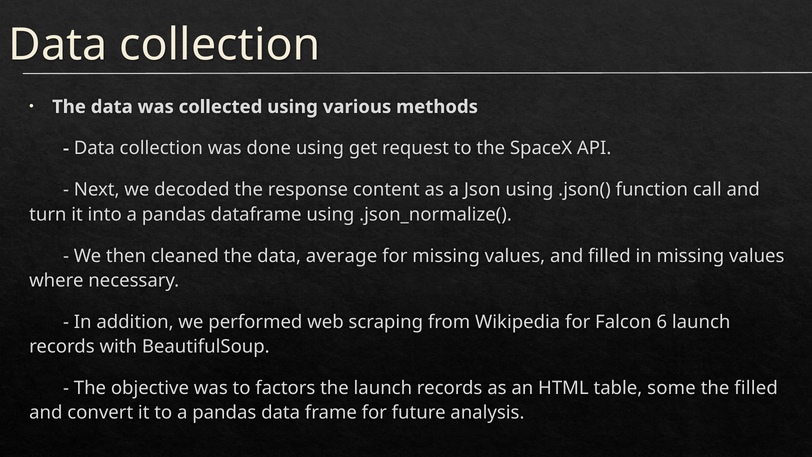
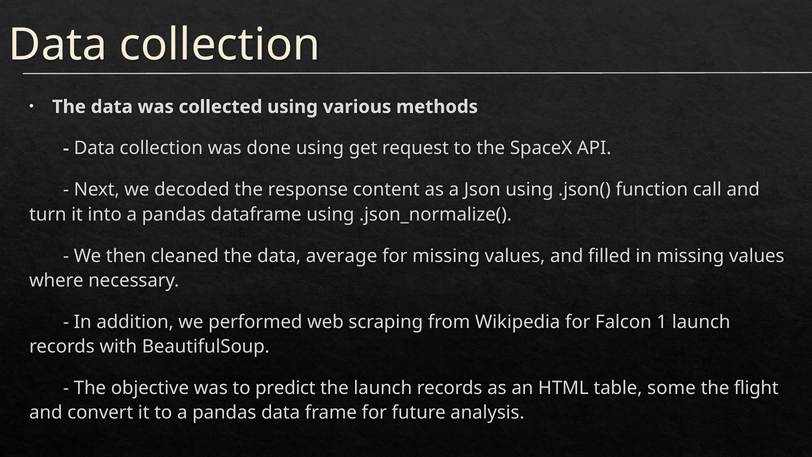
6: 6 -> 1
factors: factors -> predict
the filled: filled -> flight
